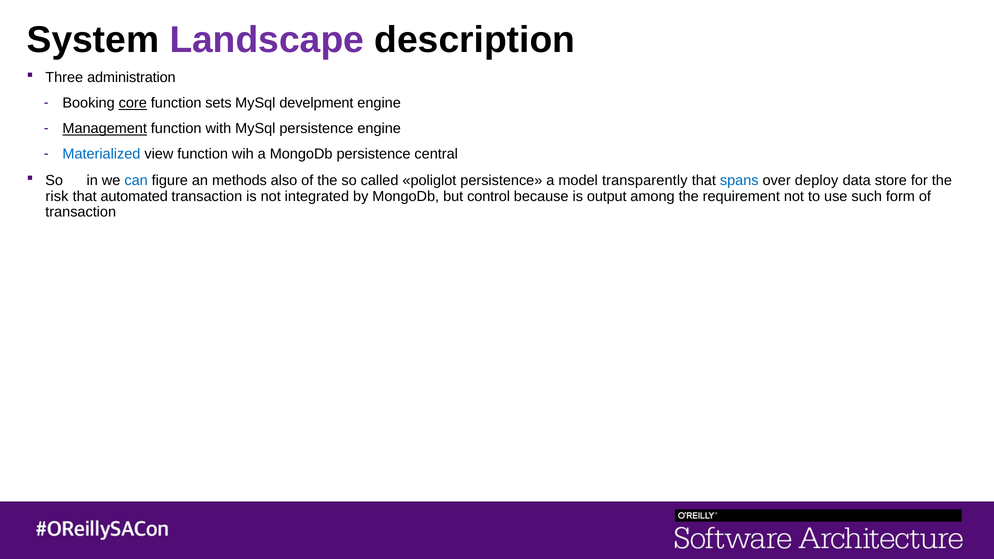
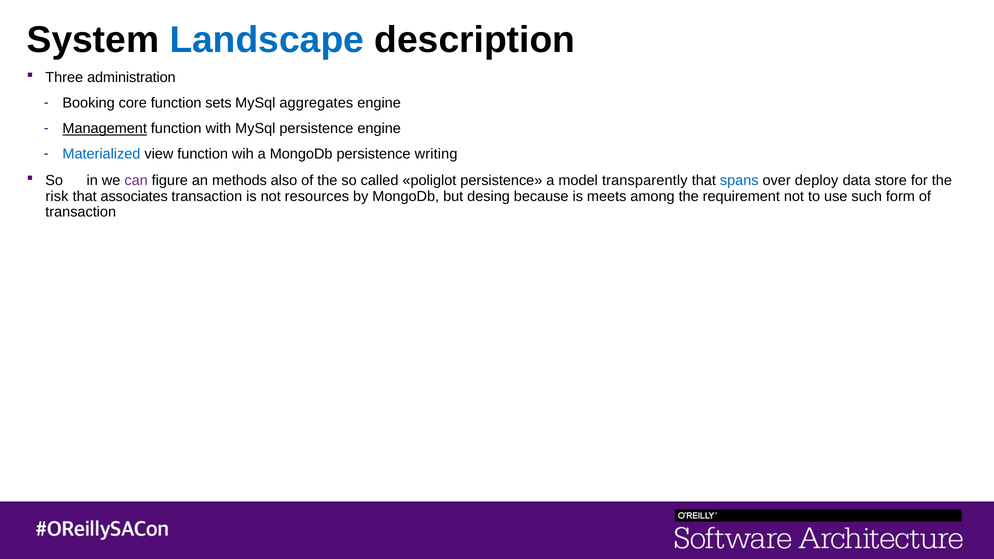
Landscape colour: purple -> blue
core underline: present -> none
develpment: develpment -> aggregates
central: central -> writing
can colour: blue -> purple
automated: automated -> associates
integrated: integrated -> resources
control: control -> desing
output: output -> meets
